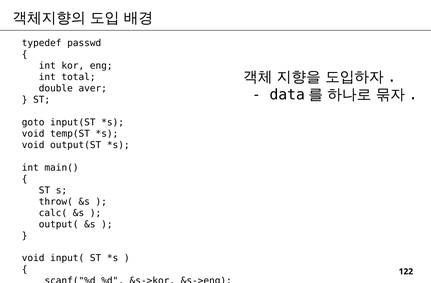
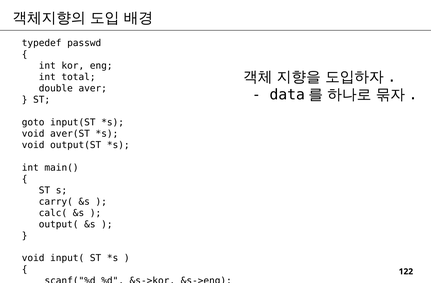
temp(ST: temp(ST -> aver(ST
throw(: throw( -> carry(
